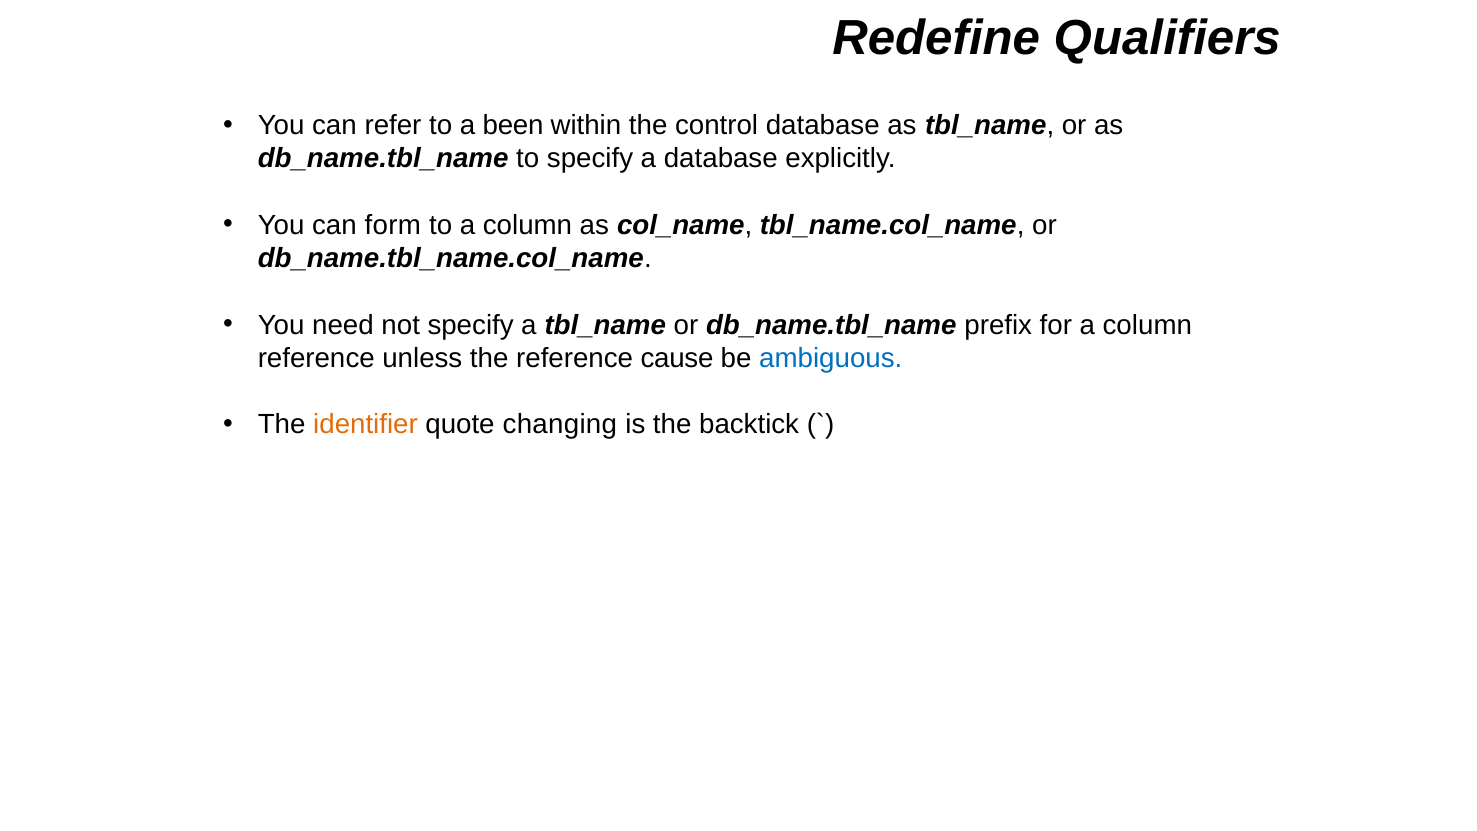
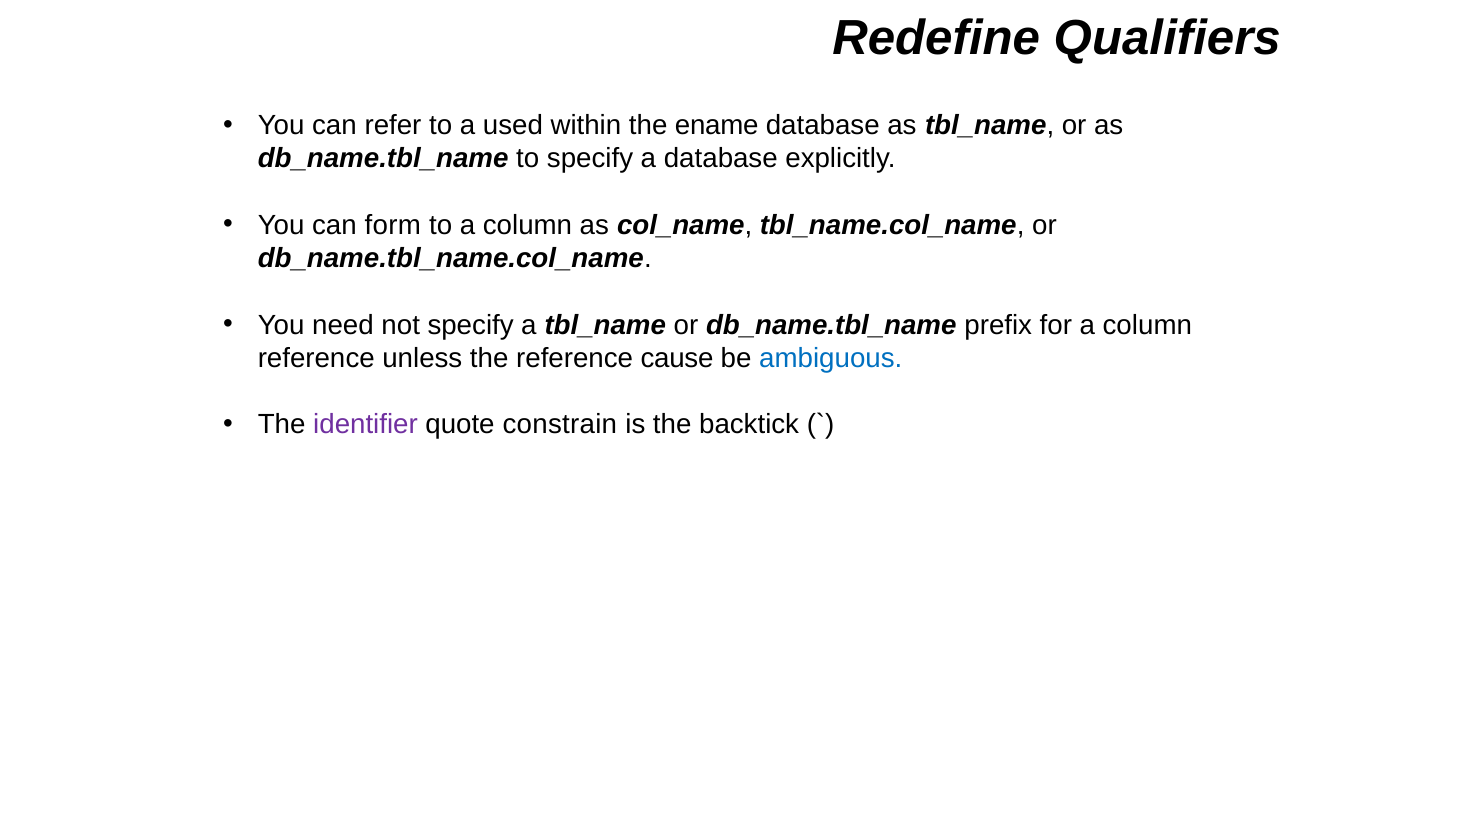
been: been -> used
control: control -> ename
identifier colour: orange -> purple
changing: changing -> constrain
